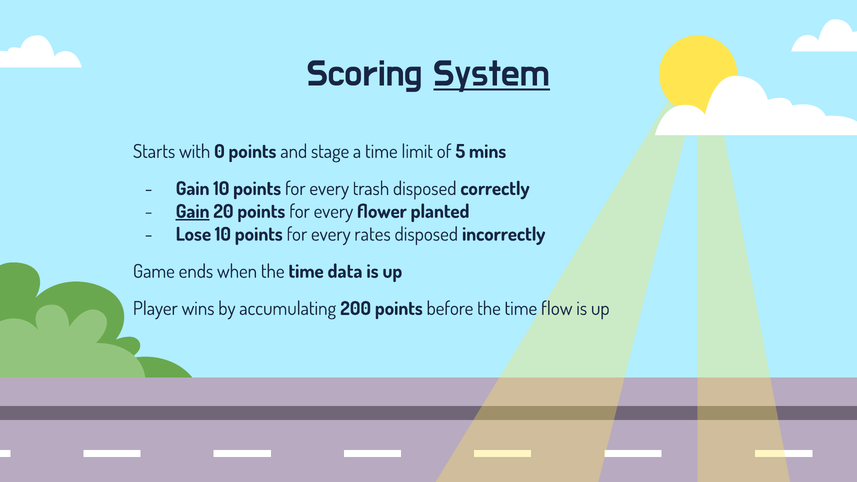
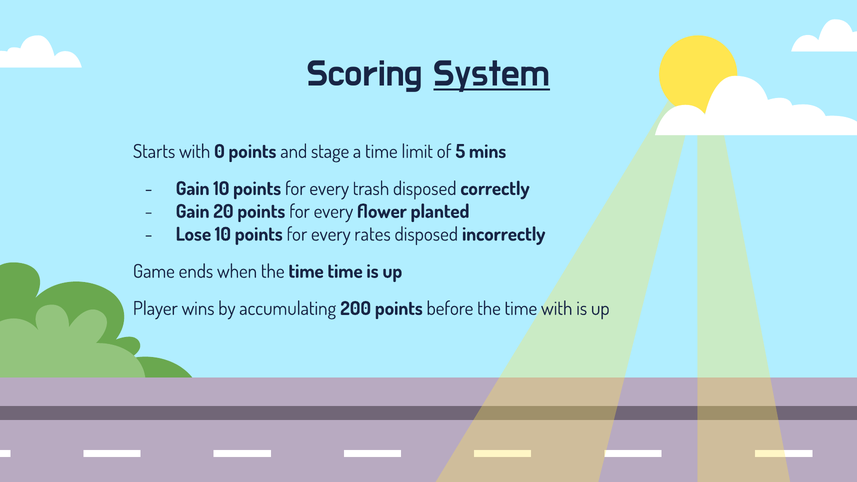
Gain at (193, 212) underline: present -> none
time data: data -> time
time flow: flow -> with
